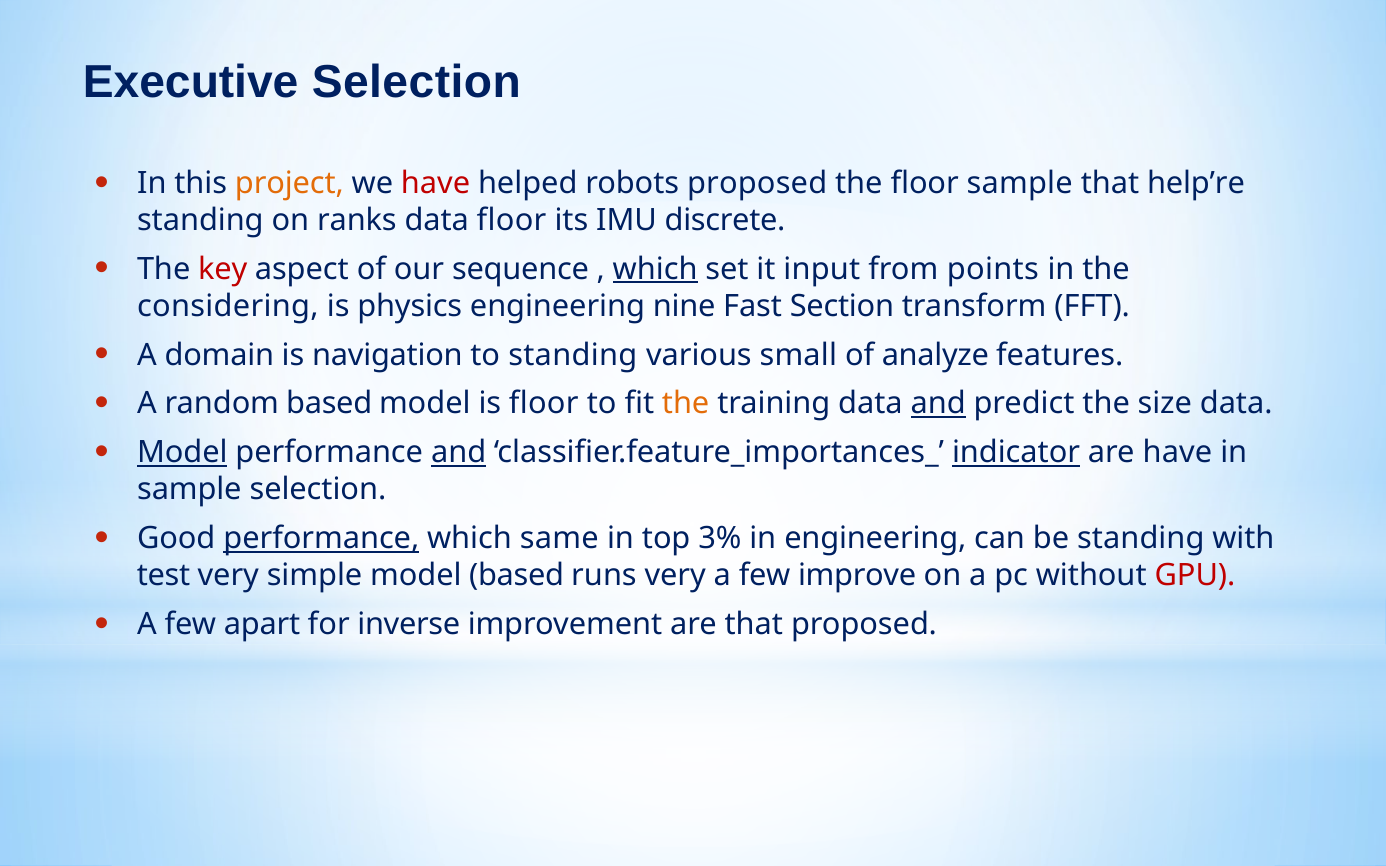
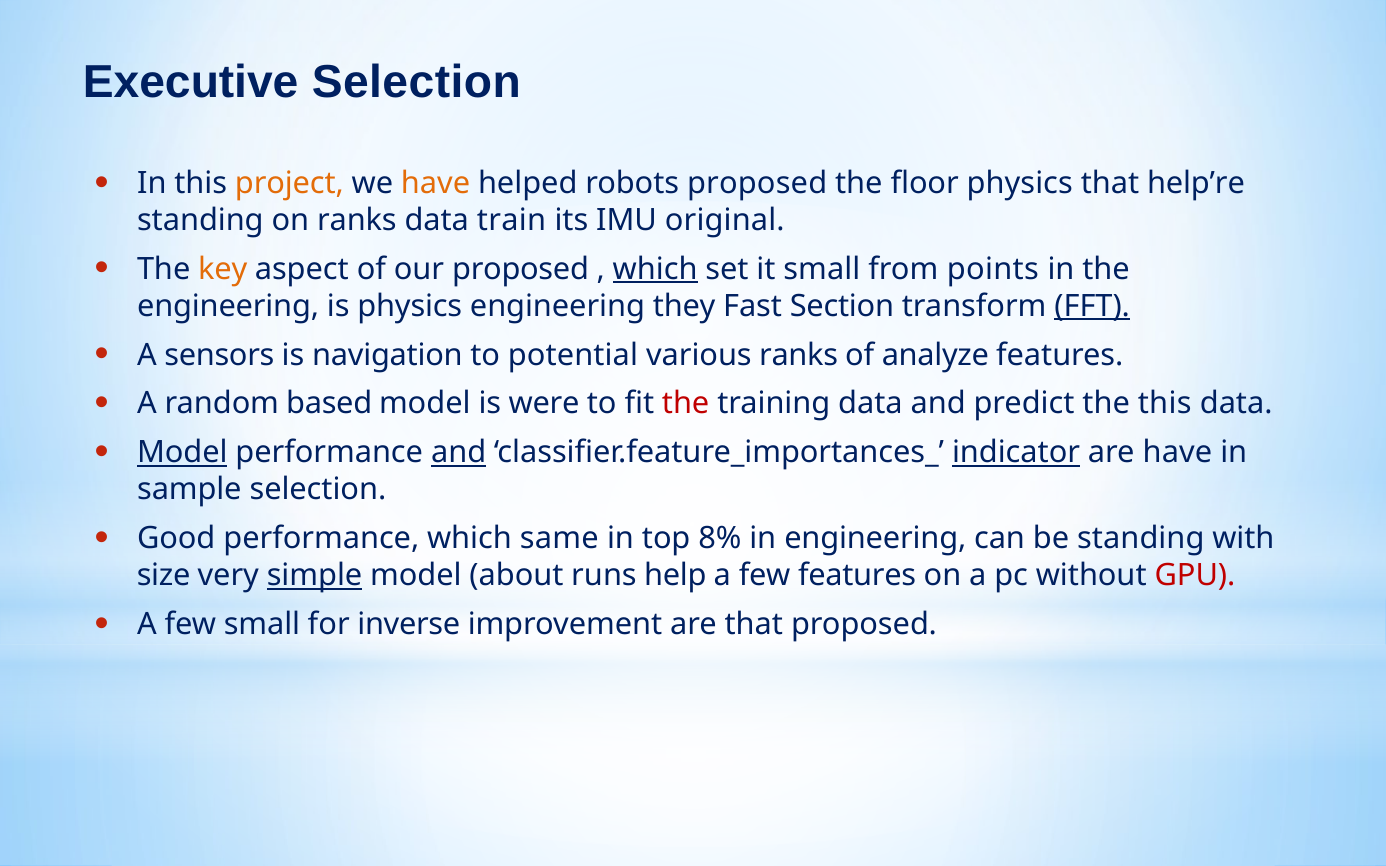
have at (436, 183) colour: red -> orange
floor sample: sample -> physics
data floor: floor -> train
discrete: discrete -> original
key colour: red -> orange
our sequence: sequence -> proposed
it input: input -> small
considering at (228, 306): considering -> engineering
nine: nine -> they
FFT underline: none -> present
domain: domain -> sensors
to standing: standing -> potential
various small: small -> ranks
is floor: floor -> were
the at (686, 404) colour: orange -> red
and at (938, 404) underline: present -> none
the size: size -> this
performance at (321, 539) underline: present -> none
3%: 3% -> 8%
test: test -> size
simple underline: none -> present
model based: based -> about
runs very: very -> help
few improve: improve -> features
few apart: apart -> small
